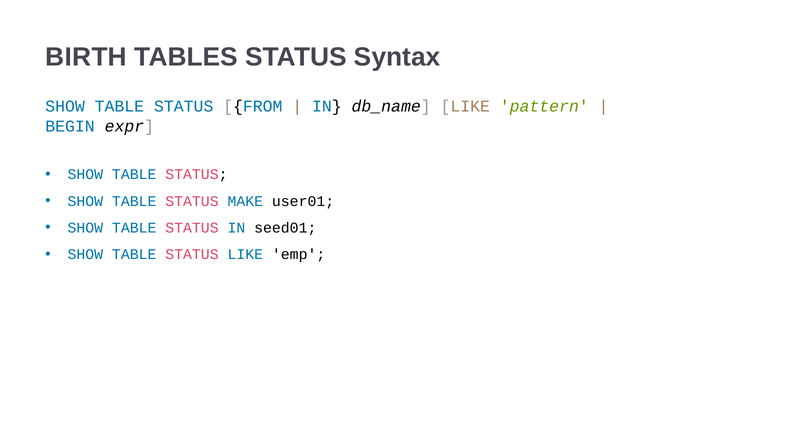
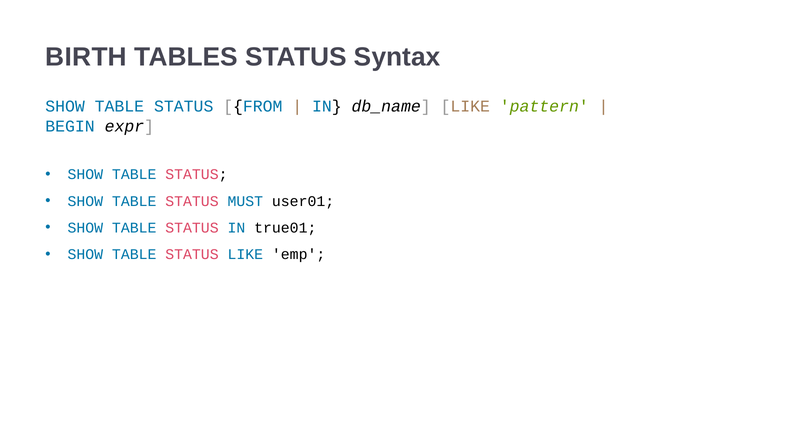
MAKE: MAKE -> MUST
seed01: seed01 -> true01
